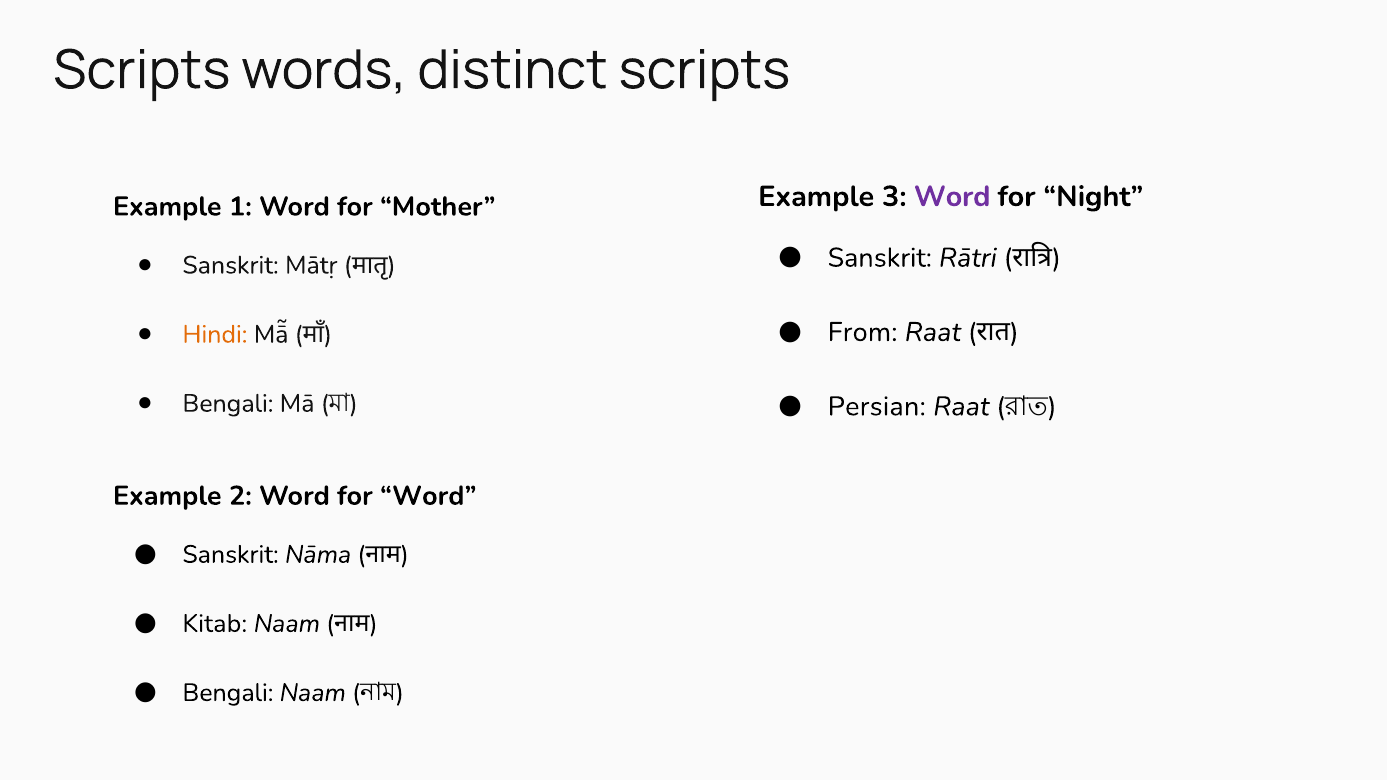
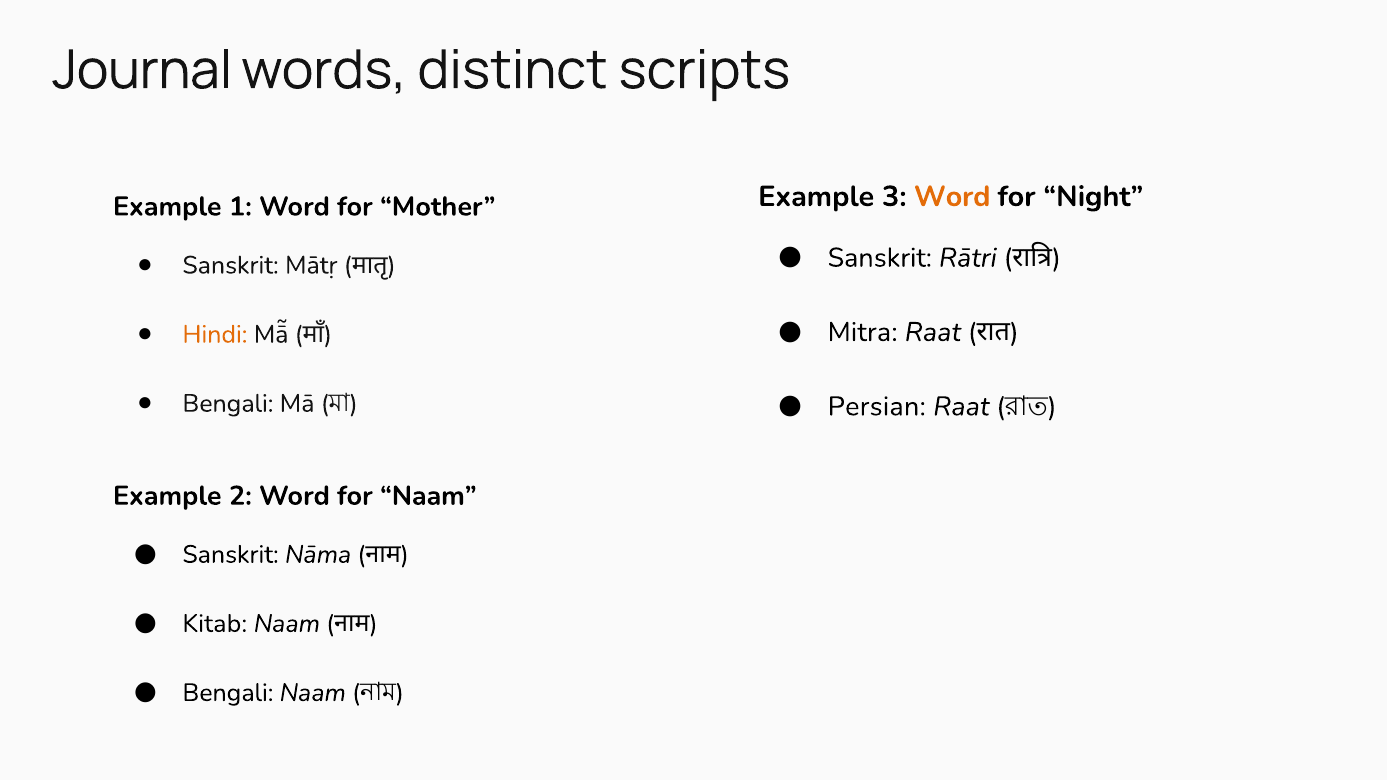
Scripts at (142, 70): Scripts -> Journal
Word at (952, 196) colour: purple -> orange
From: From -> Mitra
for Word: Word -> Naam
